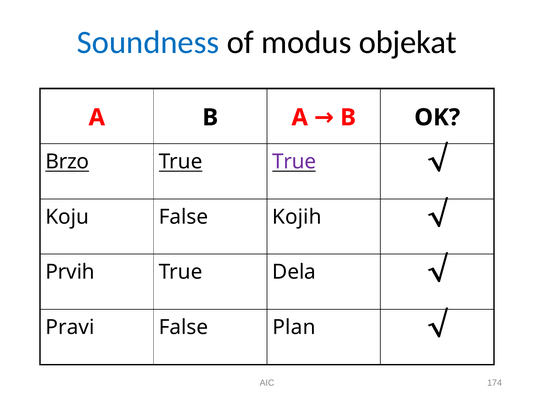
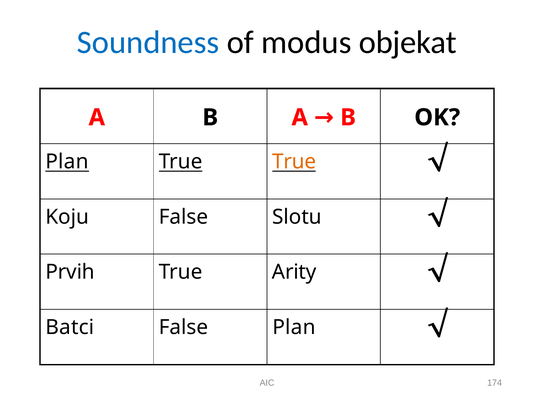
Brzo at (67, 161): Brzo -> Plan
True at (294, 161) colour: purple -> orange
Kojih: Kojih -> Slotu
Dela: Dela -> Arity
Pravi: Pravi -> Batci
